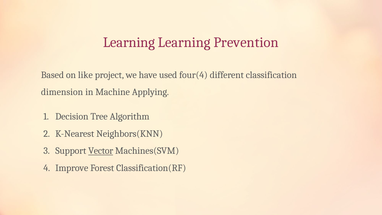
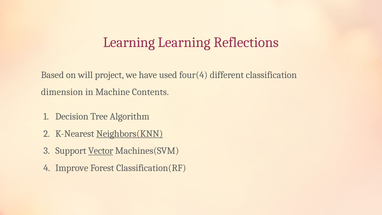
Prevention: Prevention -> Reflections
like: like -> will
Applying: Applying -> Contents
Neighbors(KNN underline: none -> present
